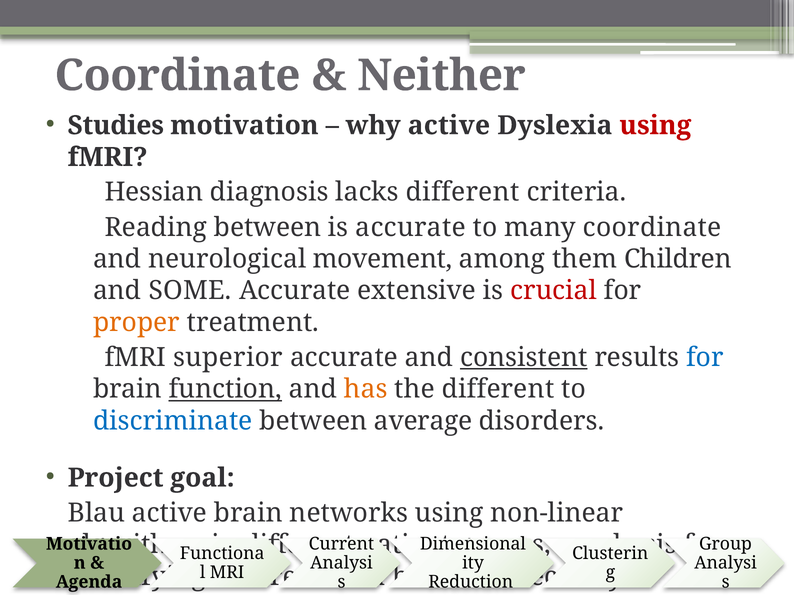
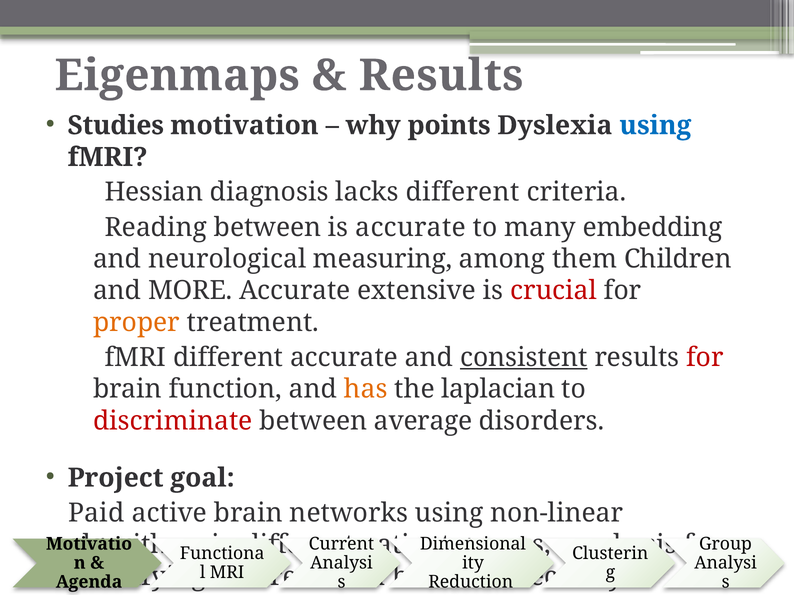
Coordinate at (178, 76): Coordinate -> Eigenmaps
Neither at (441, 76): Neither -> Results
why active: active -> points
using at (655, 126) colour: red -> blue
many coordinate: coordinate -> embedding
movement: movement -> measuring
SOME: SOME -> MORE
fMRI superior: superior -> different
for at (705, 358) colour: blue -> red
function underline: present -> none
the different: different -> laplacian
discriminate colour: blue -> red
Blau: Blau -> Paid
